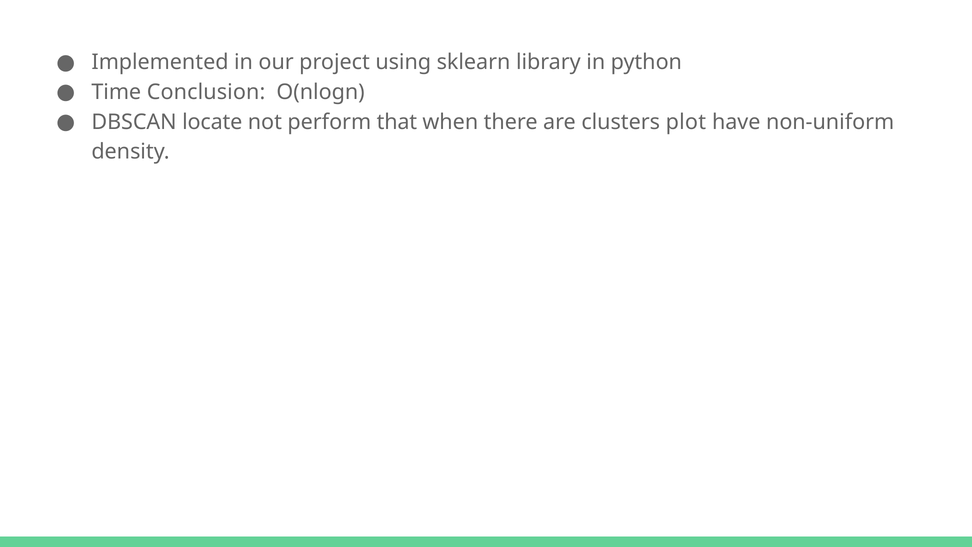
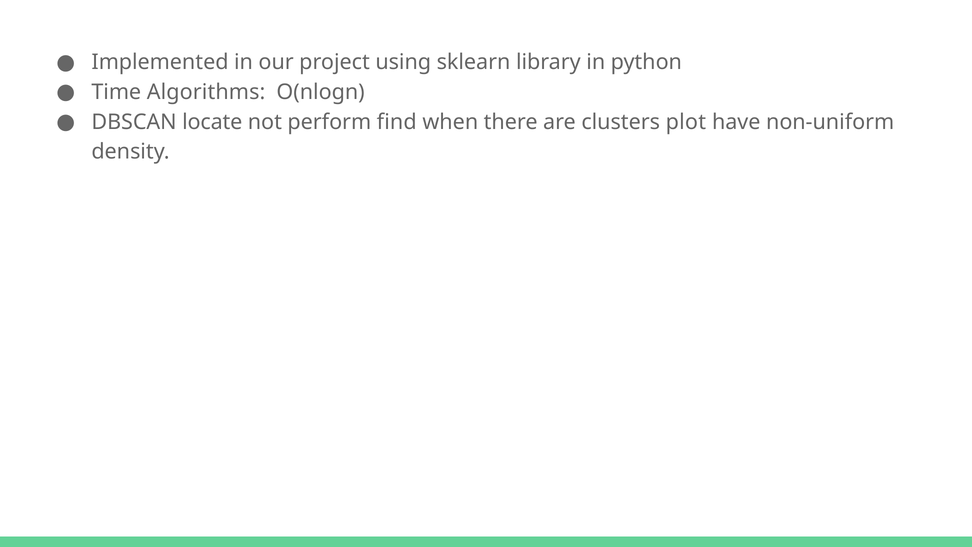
Conclusion: Conclusion -> Algorithms
that: that -> find
